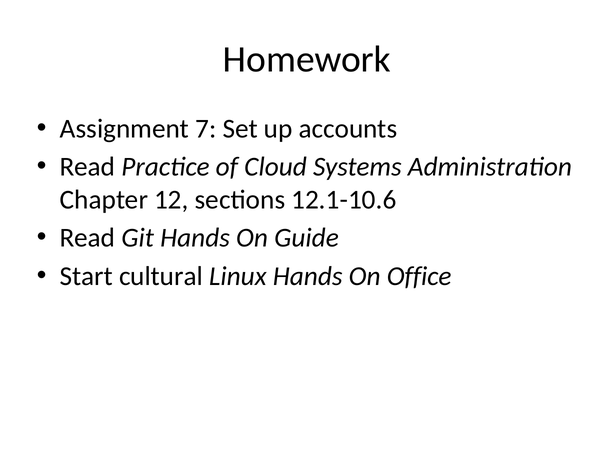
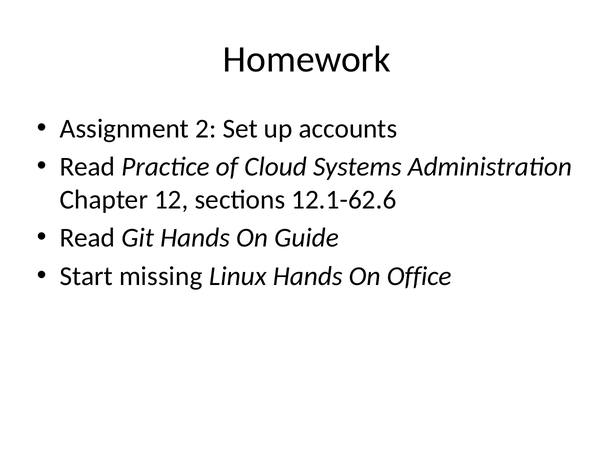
7: 7 -> 2
12.1-10.6: 12.1-10.6 -> 12.1-62.6
cultural: cultural -> missing
